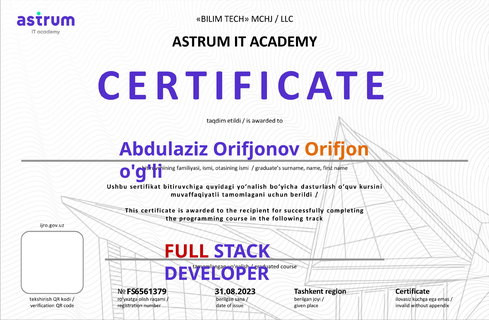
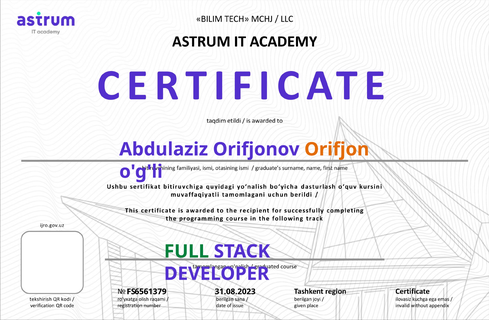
FULL colour: red -> green
